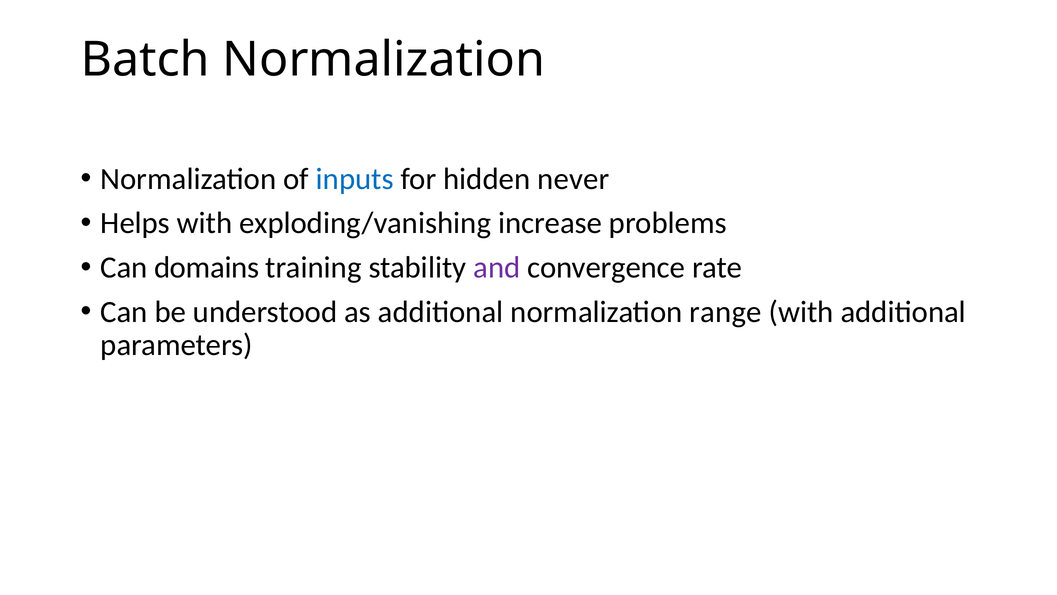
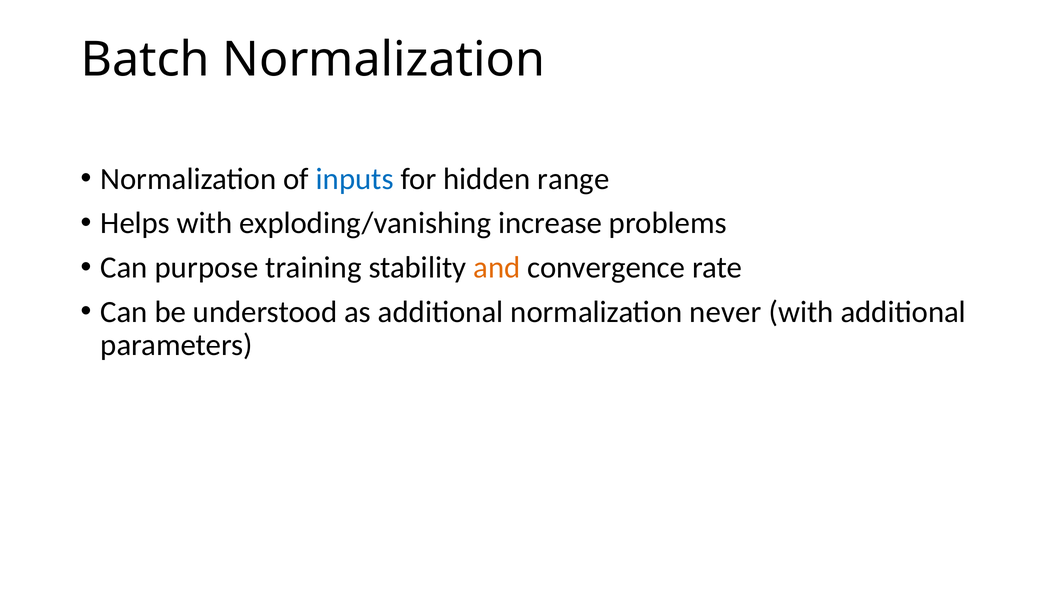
never: never -> range
domains: domains -> purpose
and colour: purple -> orange
range: range -> never
